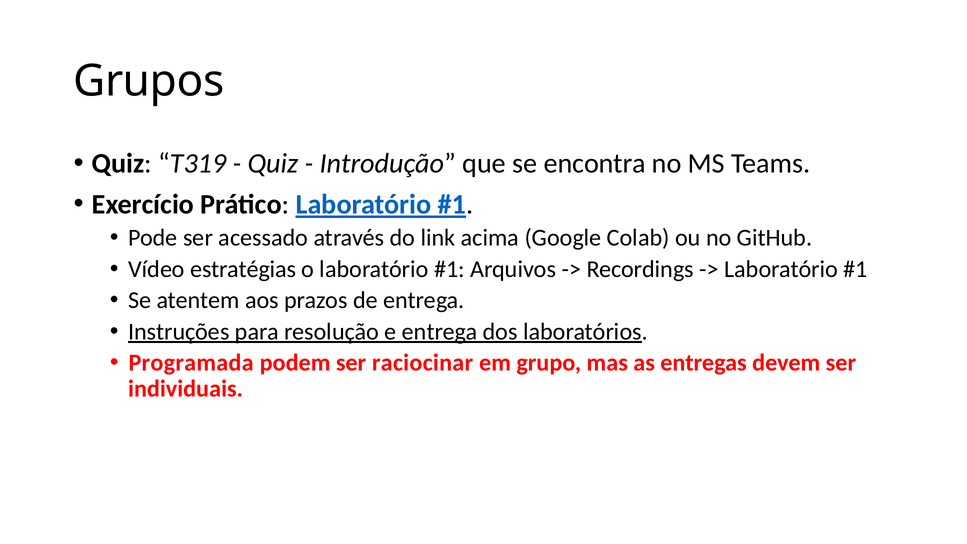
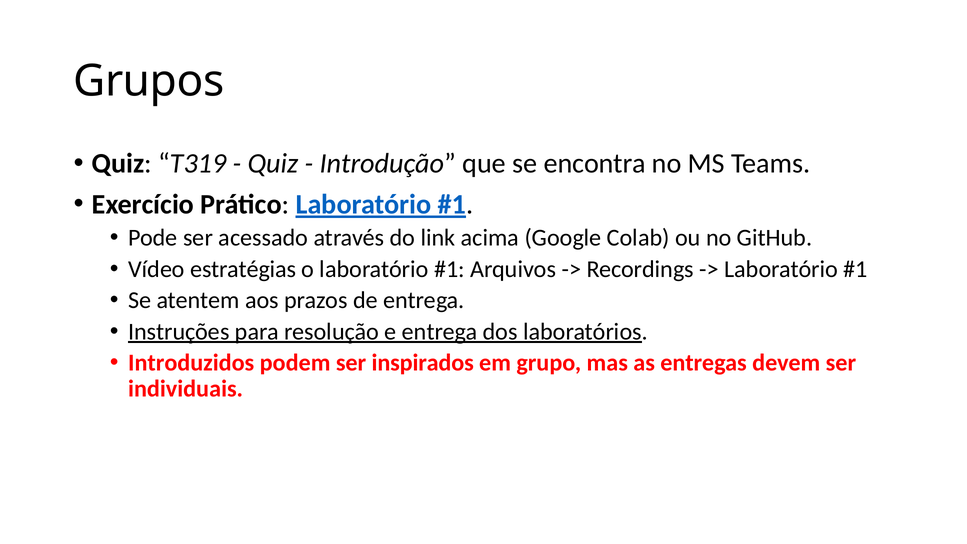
Programada: Programada -> Introduzidos
raciocinar: raciocinar -> inspirados
